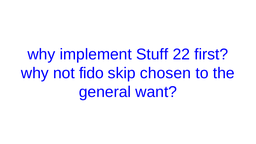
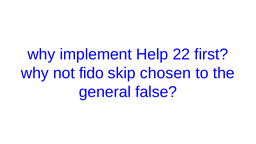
Stuff: Stuff -> Help
want: want -> false
